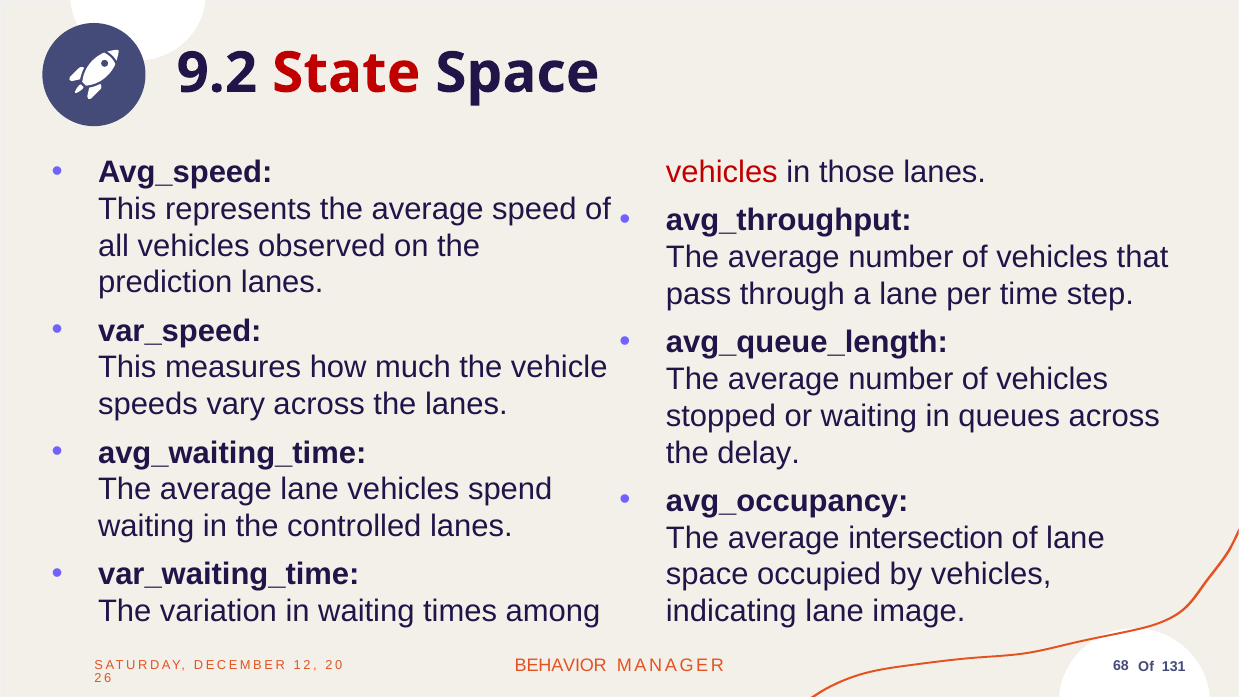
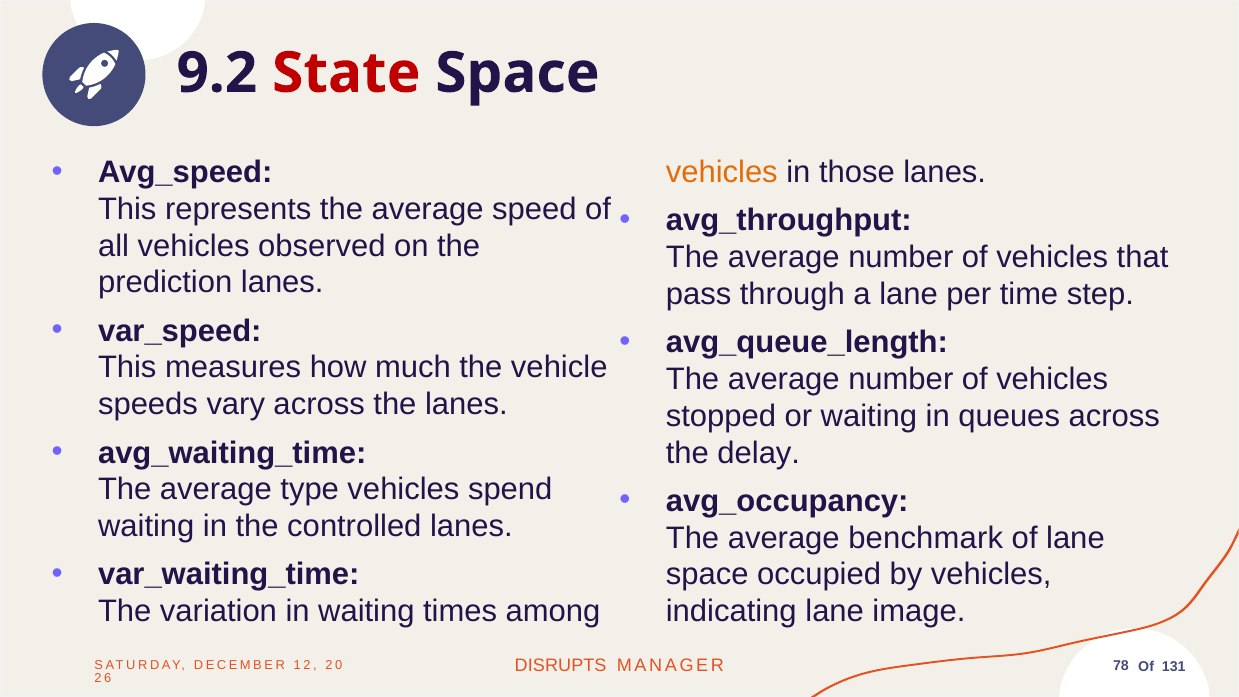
vehicles at (722, 172) colour: red -> orange
average lane: lane -> type
intersection: intersection -> benchmark
BEHAVIOR: BEHAVIOR -> DISRUPTS
68: 68 -> 78
